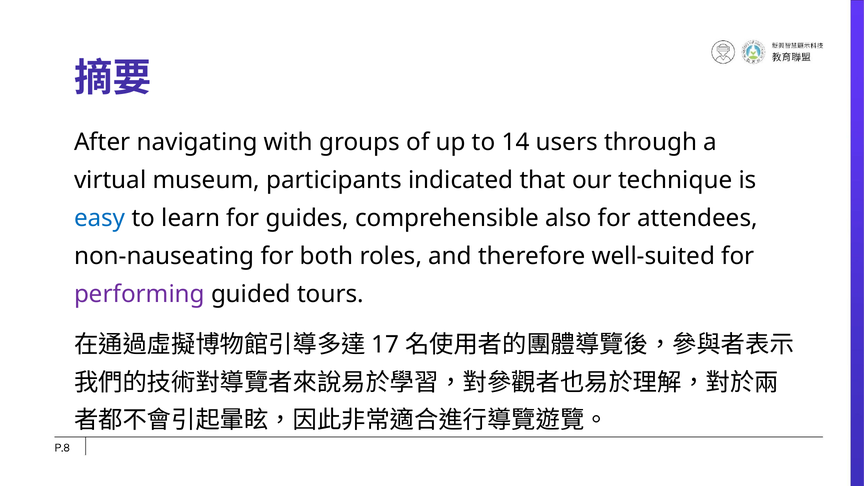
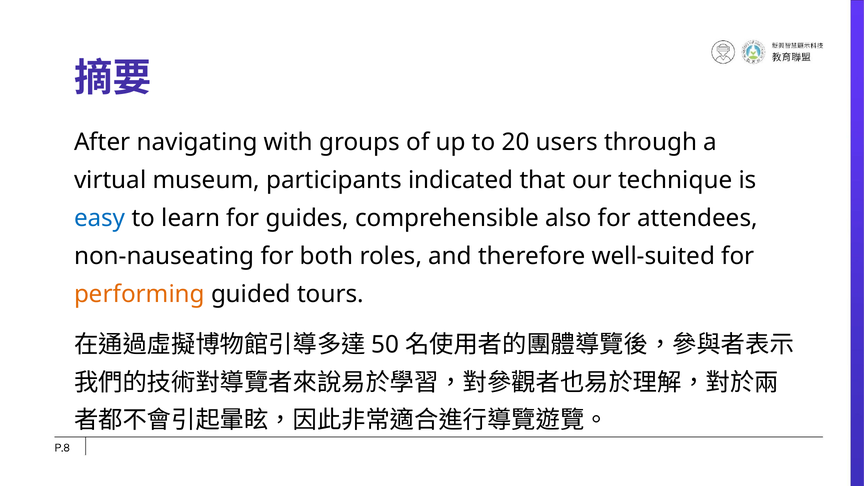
14: 14 -> 20
performing colour: purple -> orange
17: 17 -> 50
